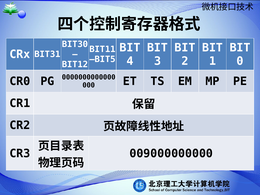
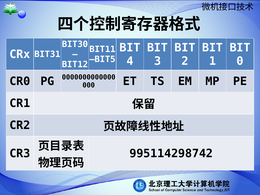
009000000000: 009000000000 -> 995114298742
